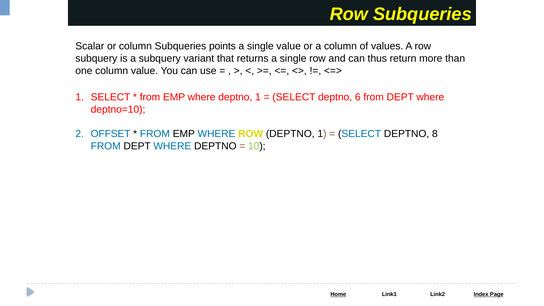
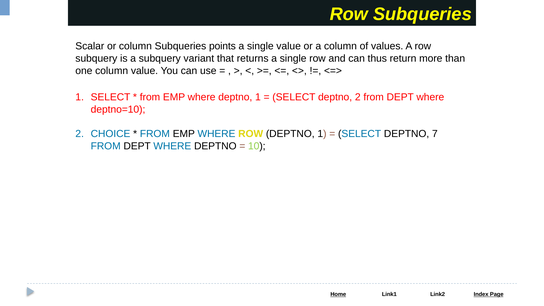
deptno 6: 6 -> 2
OFFSET: OFFSET -> CHOICE
8: 8 -> 7
